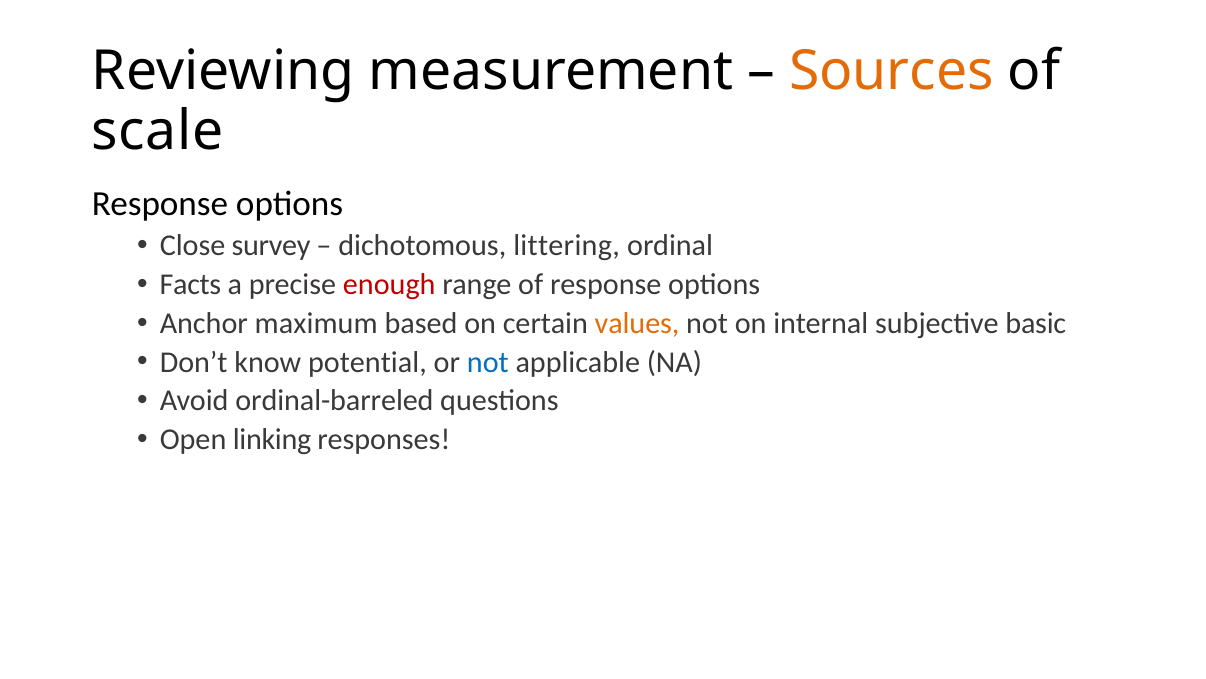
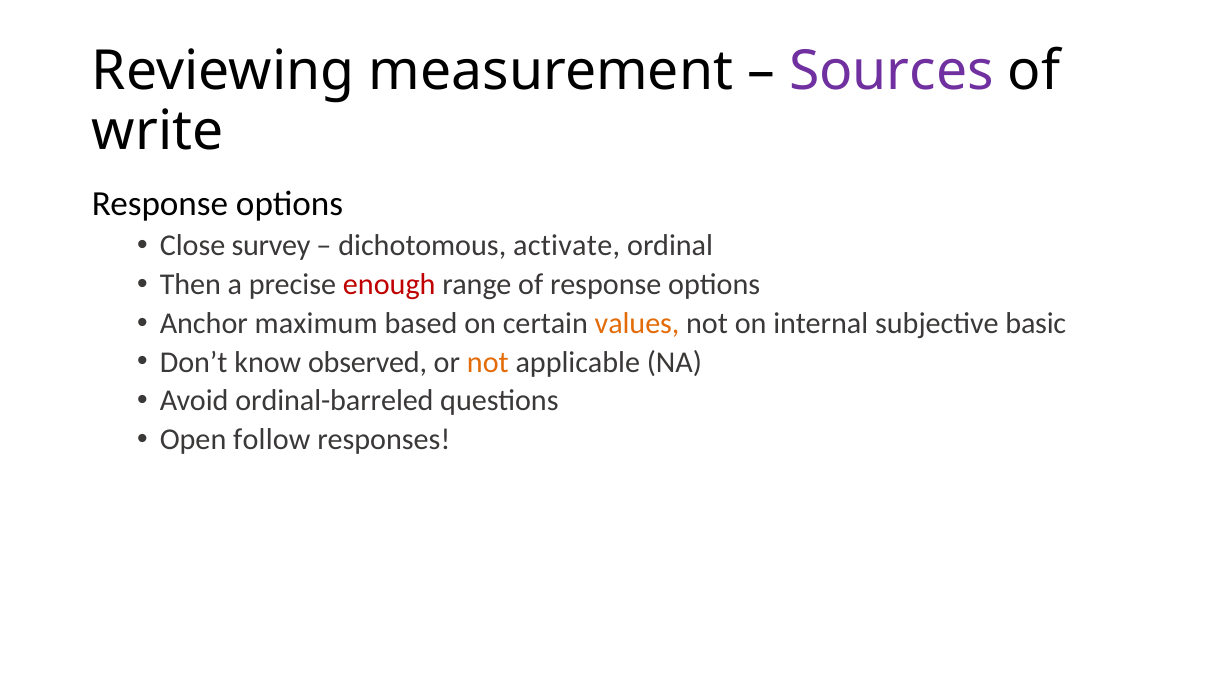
Sources colour: orange -> purple
scale: scale -> write
littering: littering -> activate
Facts: Facts -> Then
potential: potential -> observed
not at (488, 362) colour: blue -> orange
linking: linking -> follow
